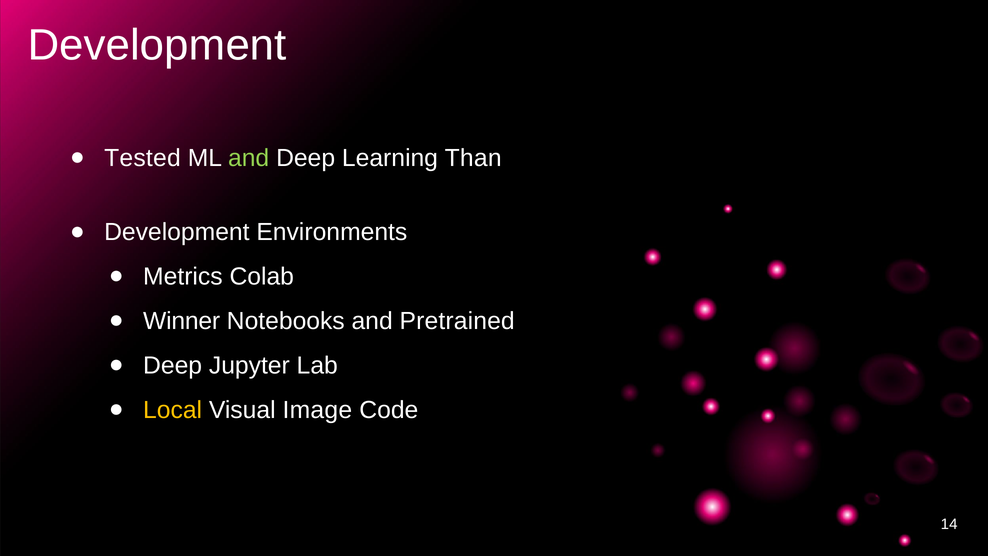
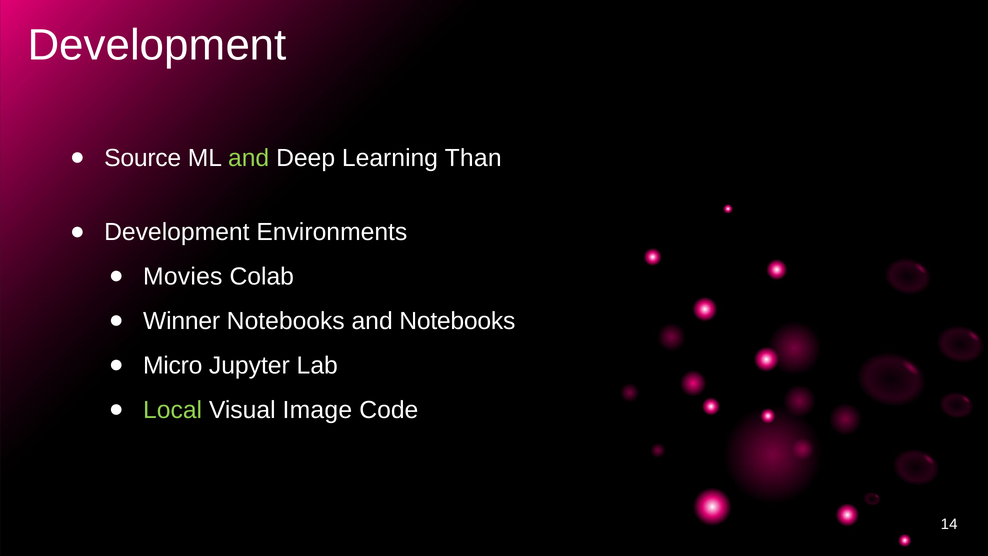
Tested: Tested -> Source
Metrics: Metrics -> Movies
and Pretrained: Pretrained -> Notebooks
Deep at (173, 365): Deep -> Micro
Local colour: yellow -> light green
